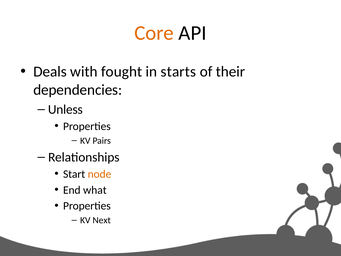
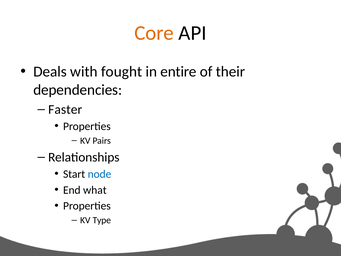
starts: starts -> entire
Unless: Unless -> Faster
node colour: orange -> blue
Next: Next -> Type
